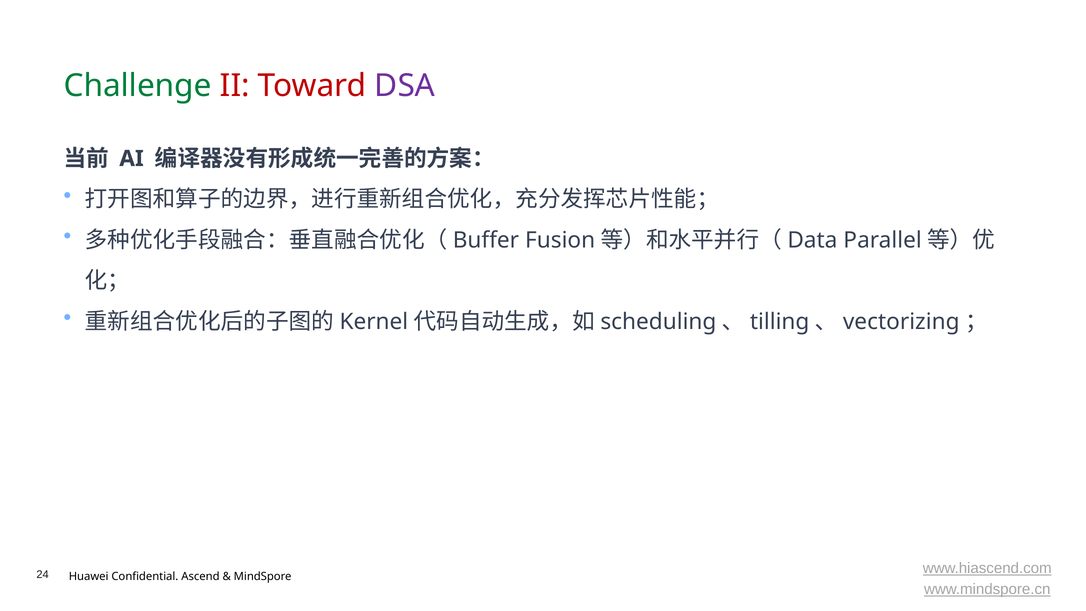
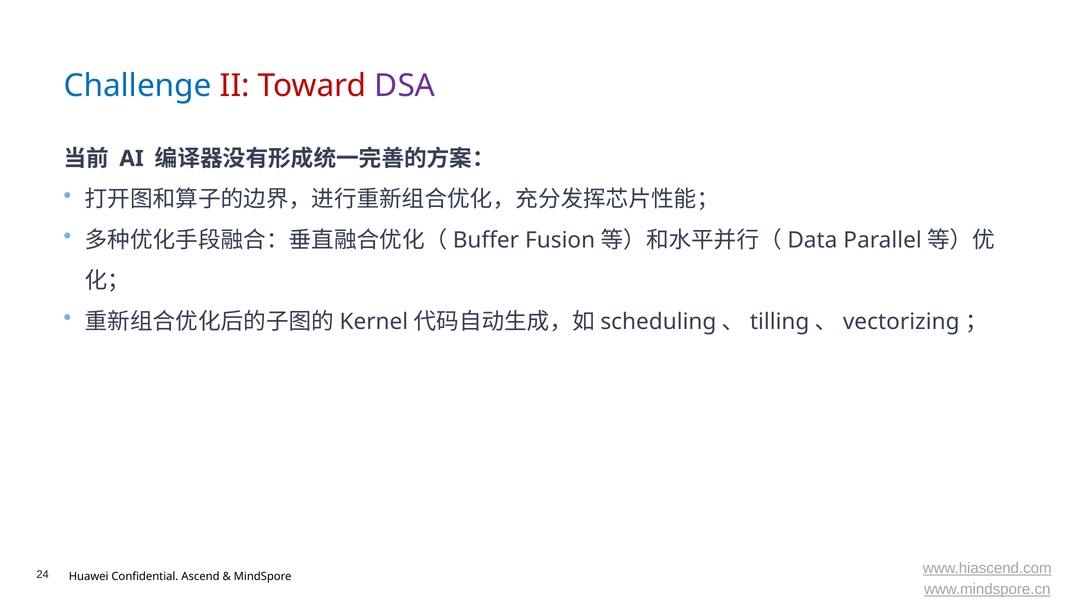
Challenge colour: green -> blue
